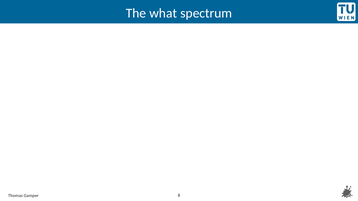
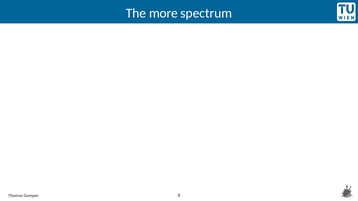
what: what -> more
